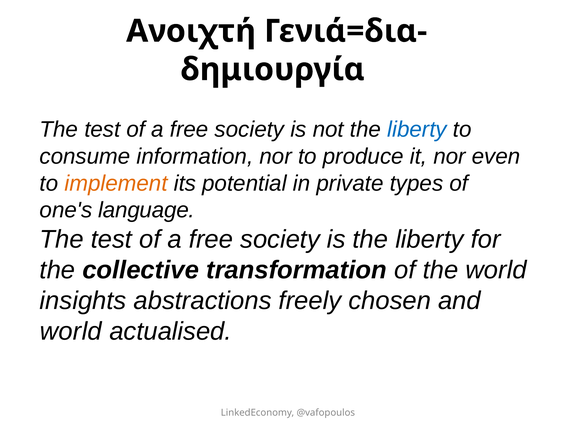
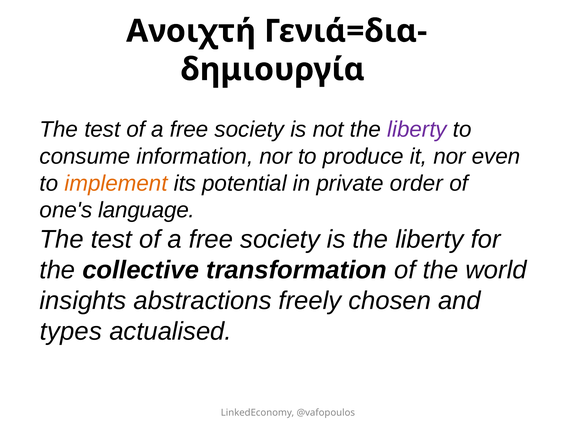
liberty at (417, 130) colour: blue -> purple
types: types -> order
world at (71, 331): world -> types
